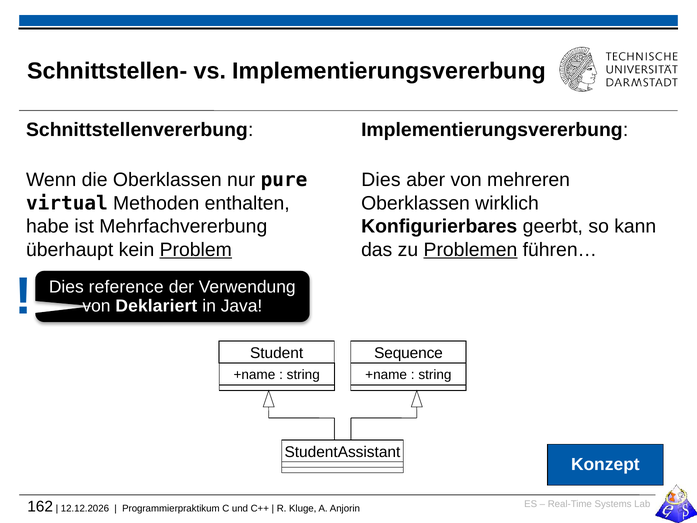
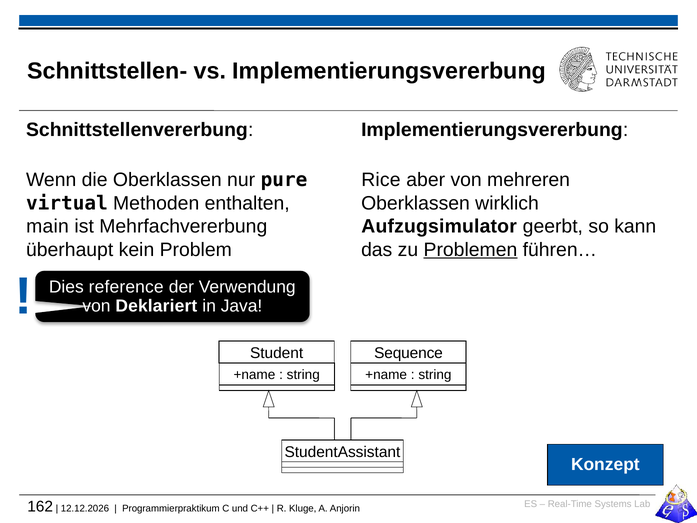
Dies at (381, 180): Dies -> Rice
habe: habe -> main
Konfigurierbares: Konfigurierbares -> Aufzugsimulator
Problem underline: present -> none
